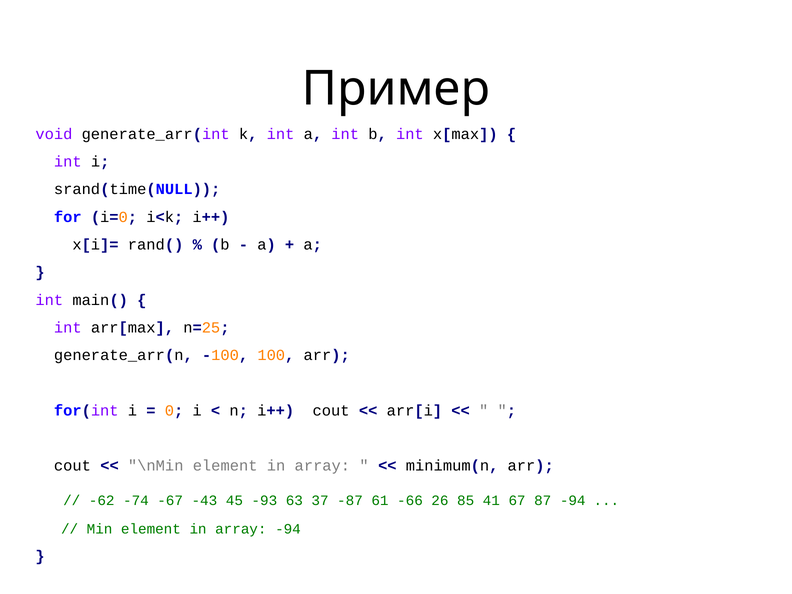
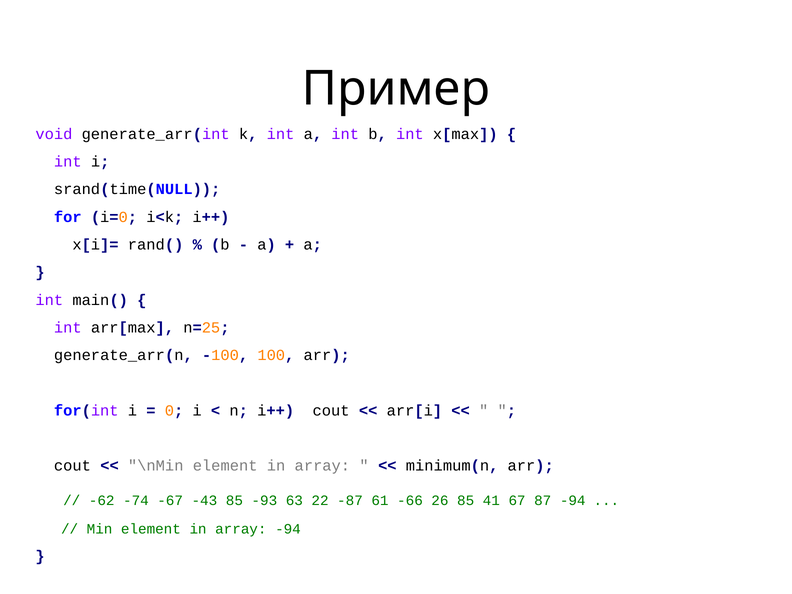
-43 45: 45 -> 85
37: 37 -> 22
